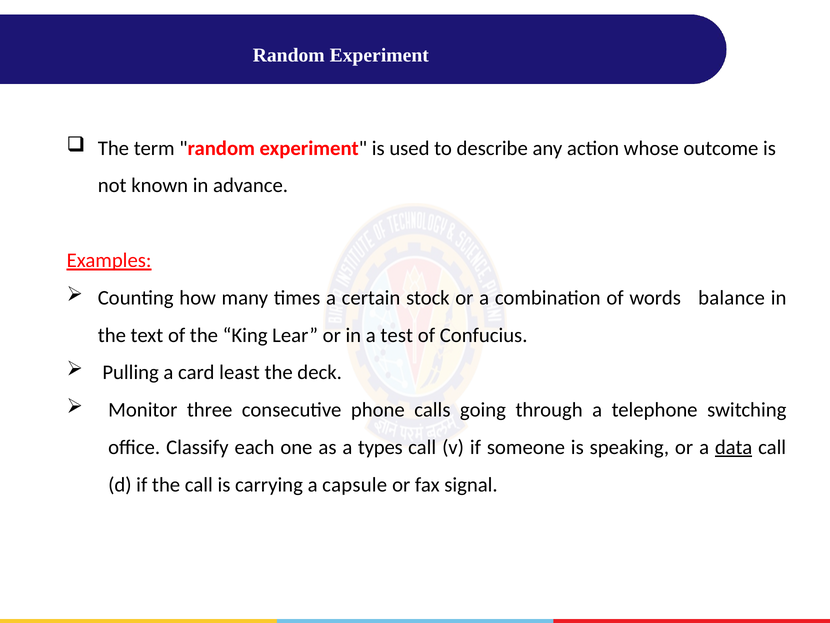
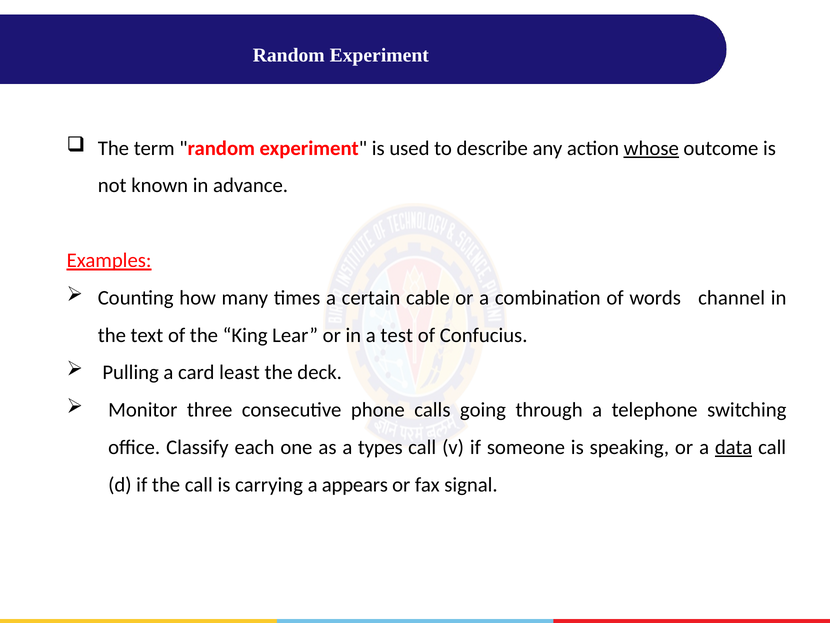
whose underline: none -> present
stock: stock -> cable
balance: balance -> channel
capsule: capsule -> appears
